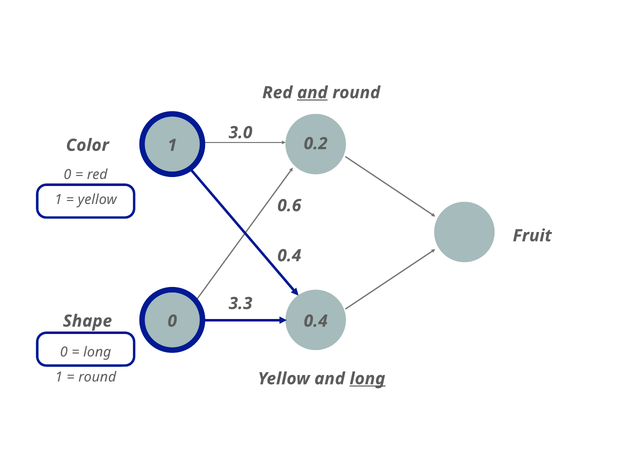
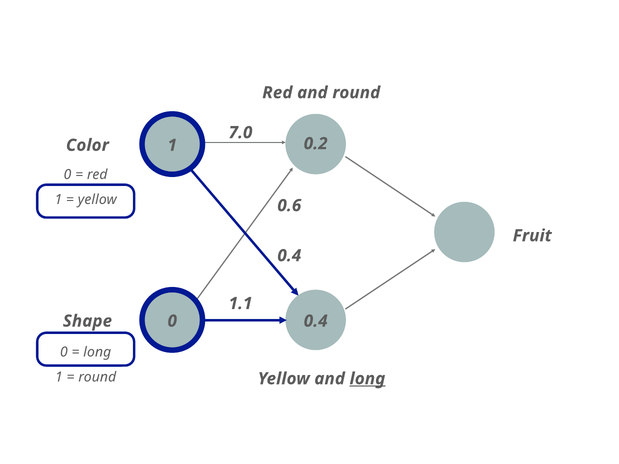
and at (312, 93) underline: present -> none
3.0: 3.0 -> 7.0
3.3: 3.3 -> 1.1
